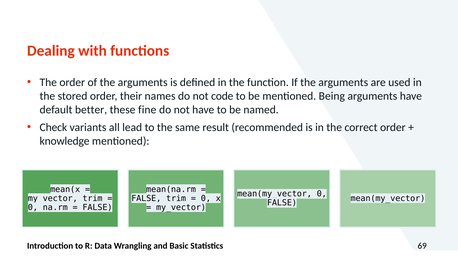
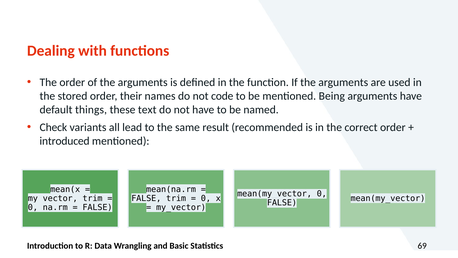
better: better -> things
fine: fine -> text
knowledge: knowledge -> introduced
